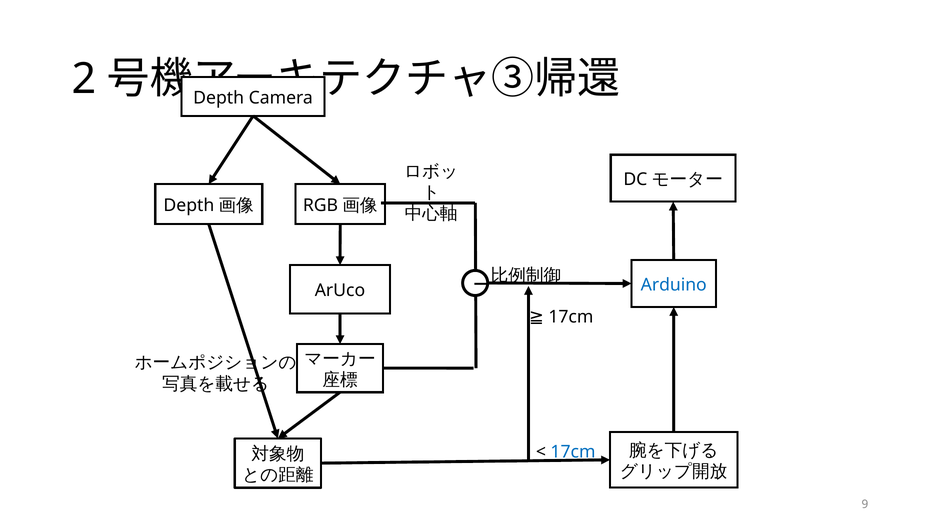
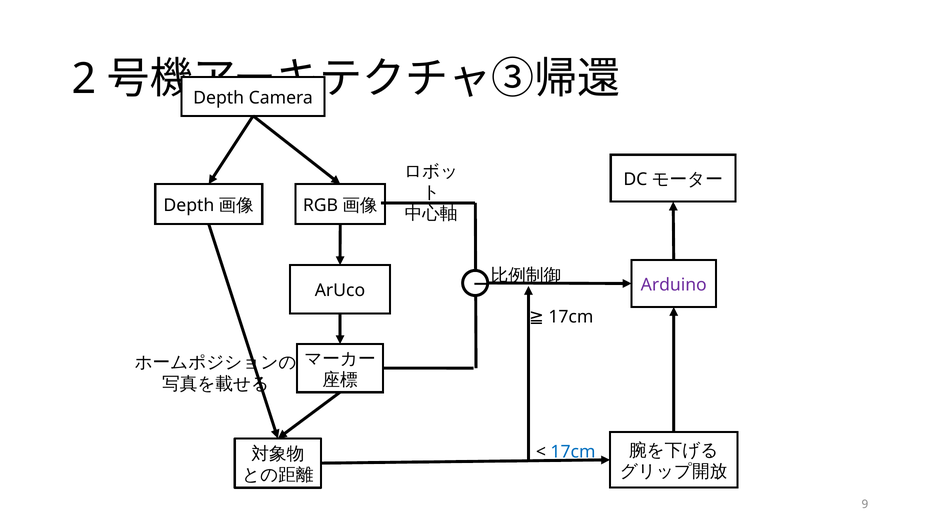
Arduino colour: blue -> purple
